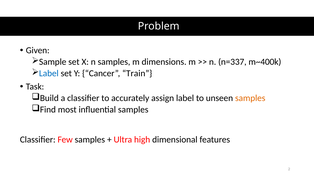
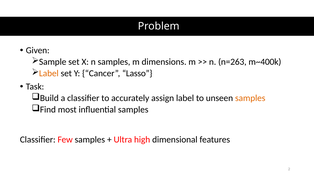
n=337: n=337 -> n=263
Label at (49, 73) colour: blue -> orange
Train: Train -> Lasso
